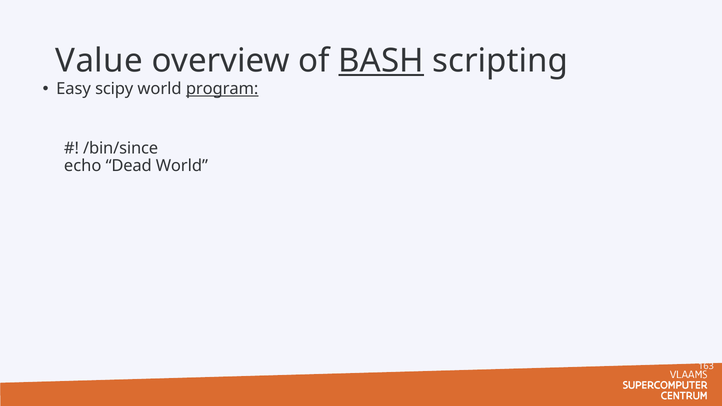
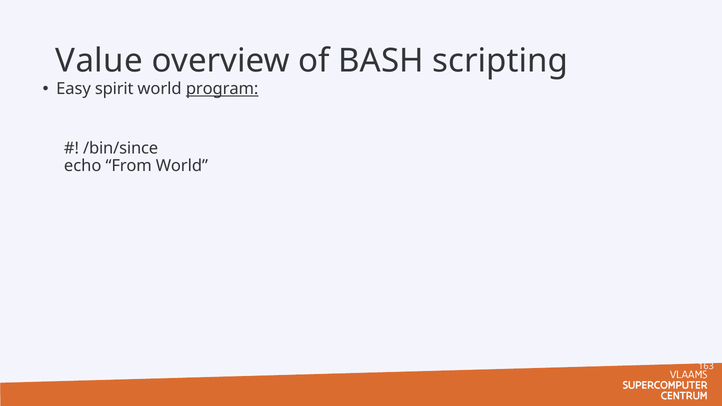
BASH underline: present -> none
scipy: scipy -> spirit
Dead: Dead -> From
